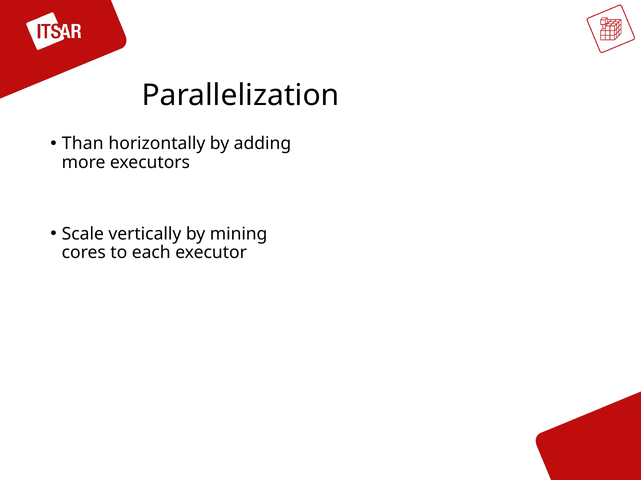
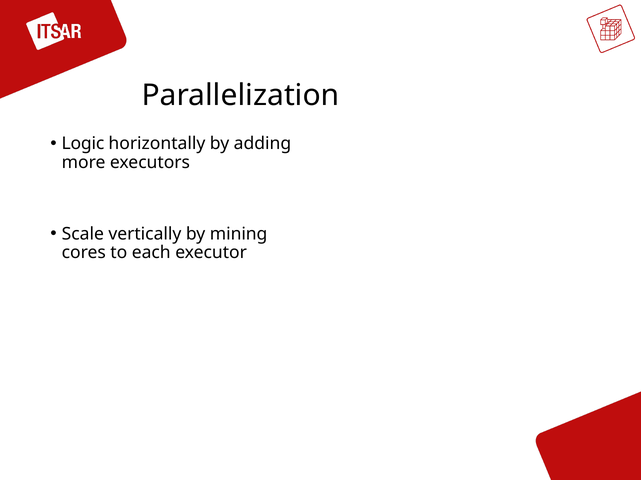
Than: Than -> Logic
